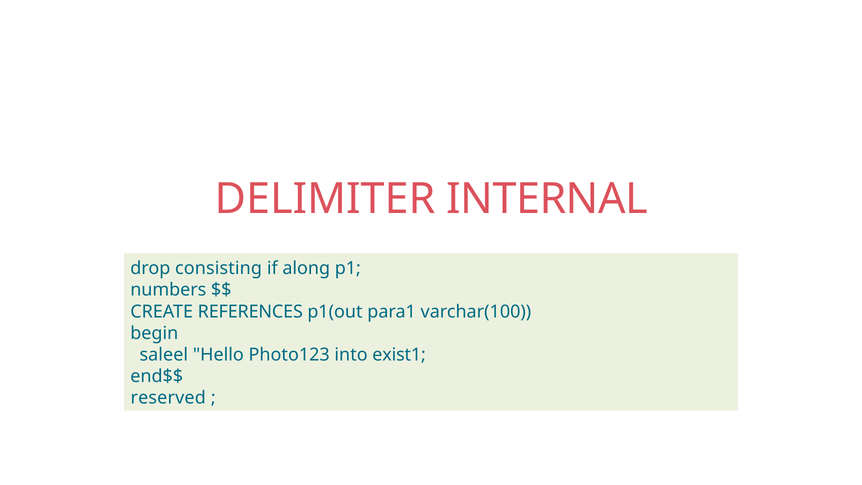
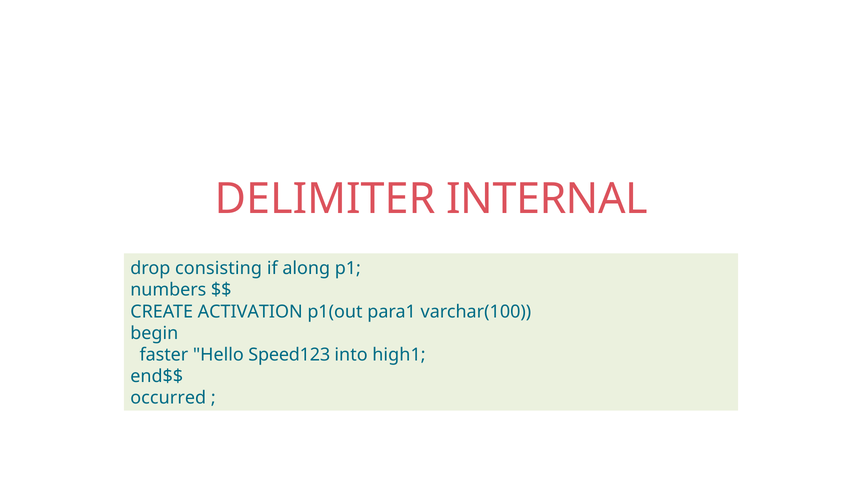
REFERENCES: REFERENCES -> ACTIVATION
saleel: saleel -> faster
Photo123: Photo123 -> Speed123
exist1: exist1 -> high1
reserved: reserved -> occurred
